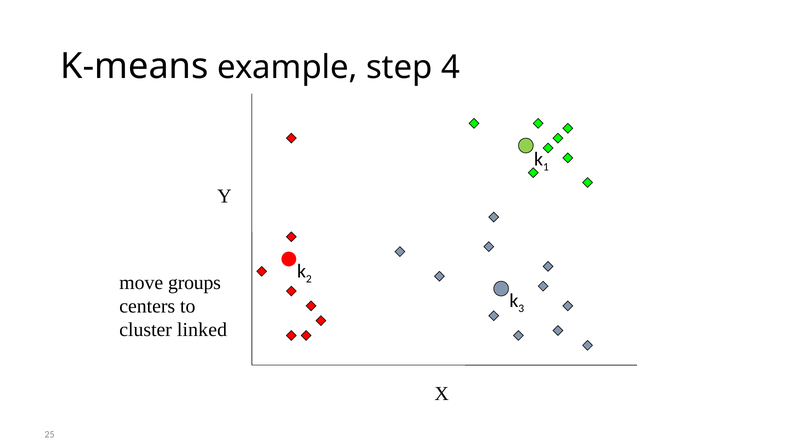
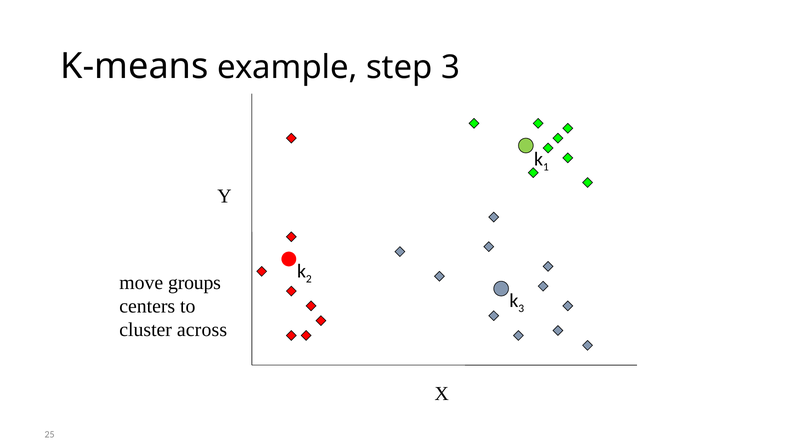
step 4: 4 -> 3
linked: linked -> across
